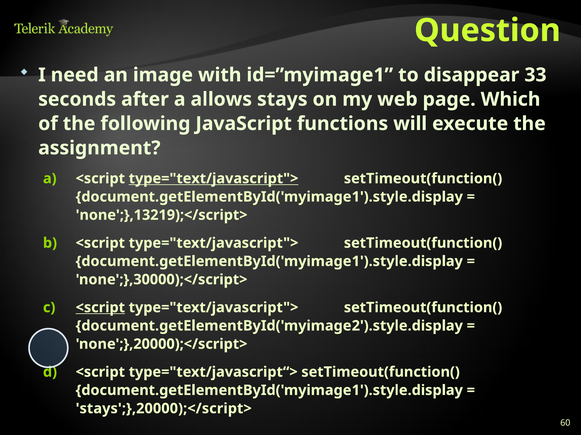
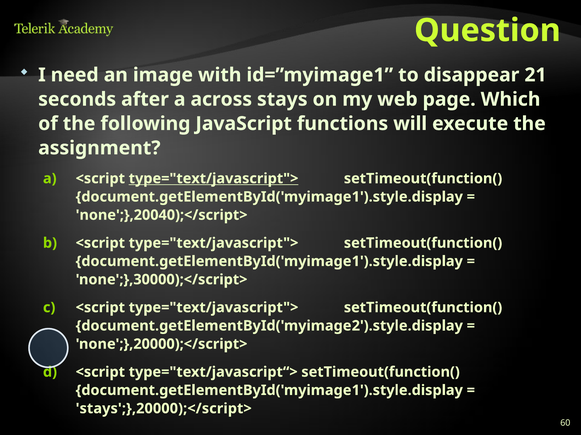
33: 33 -> 21
allows: allows -> across
none';},13219);</script>: none';},13219);</script> -> none';},20040);</script>
<script at (100, 308) underline: present -> none
